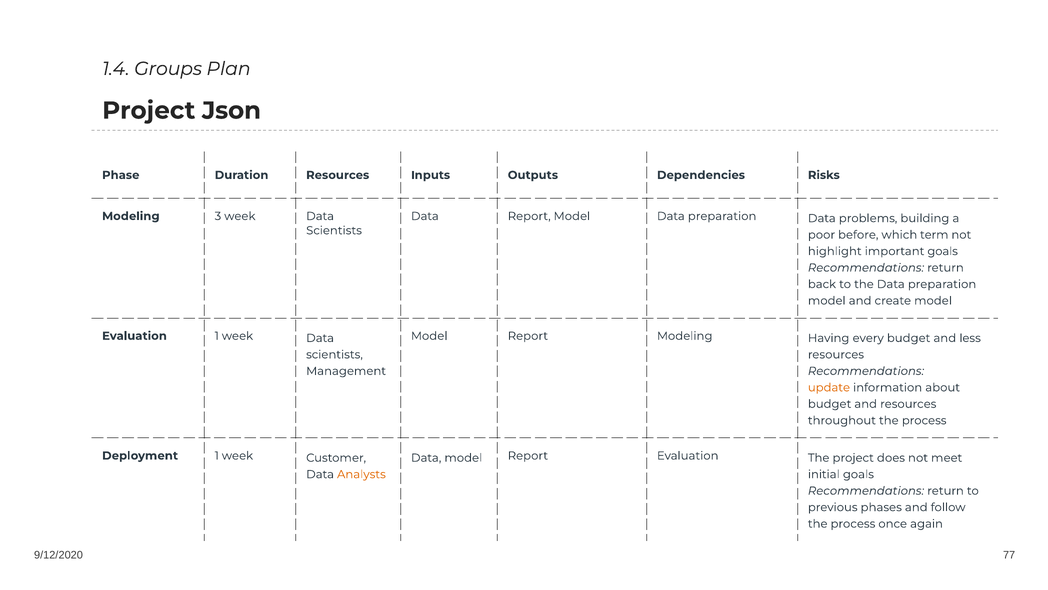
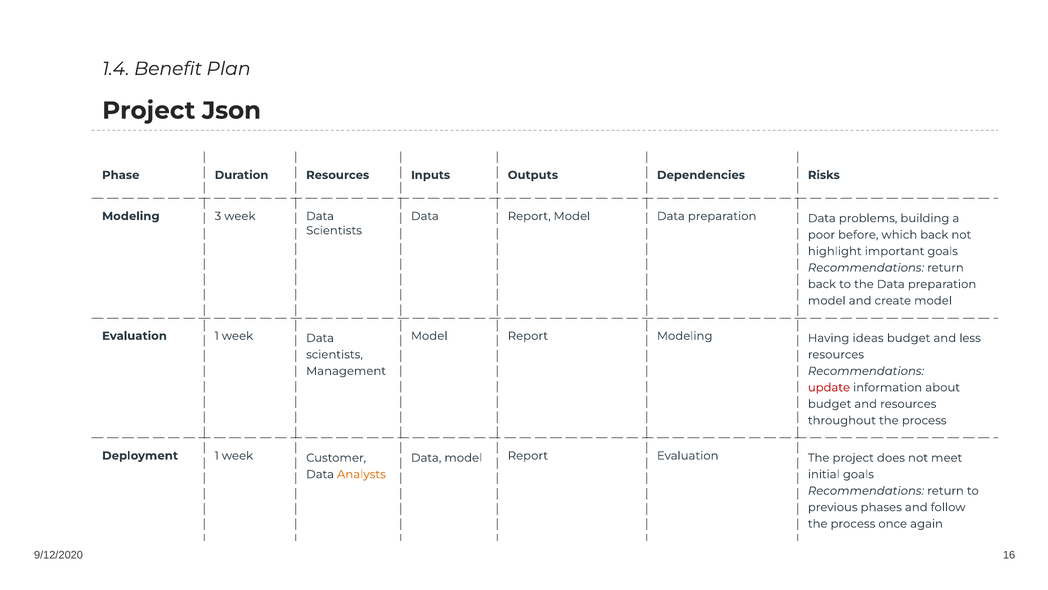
Groups: Groups -> Benefit
which term: term -> back
every: every -> ideas
update colour: orange -> red
77: 77 -> 16
